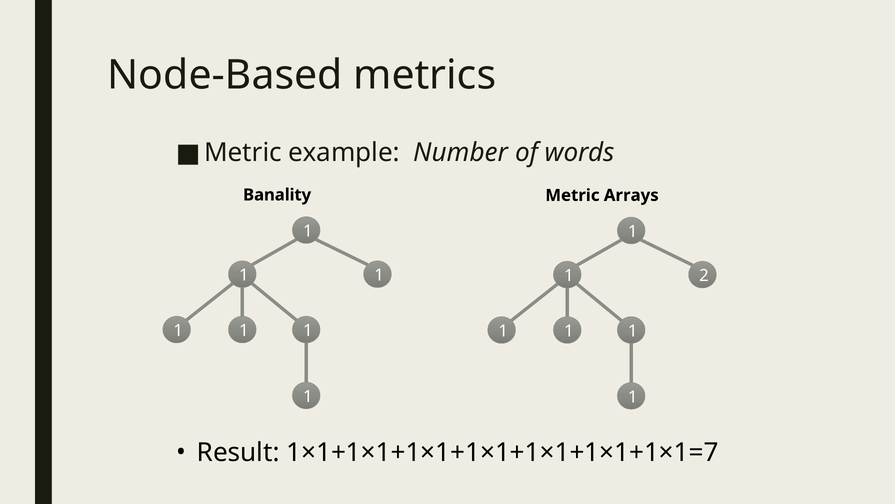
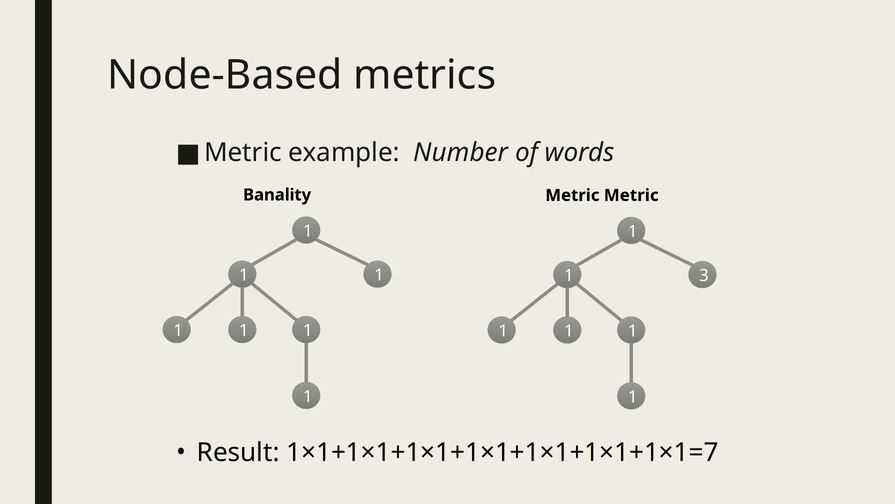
Metric Arrays: Arrays -> Metric
2: 2 -> 3
